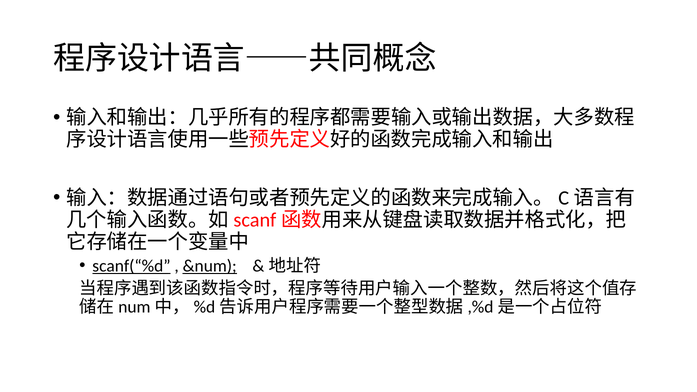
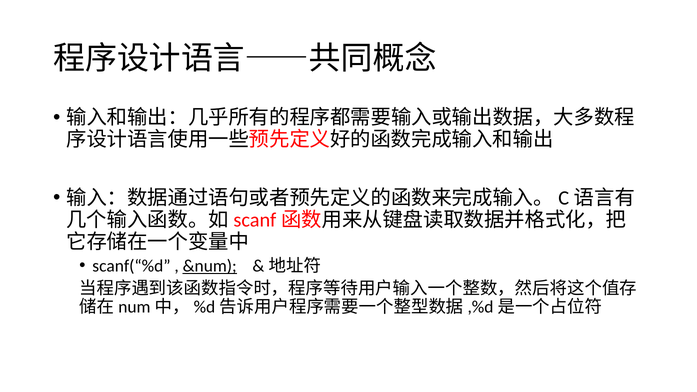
scanf(“%d underline: present -> none
